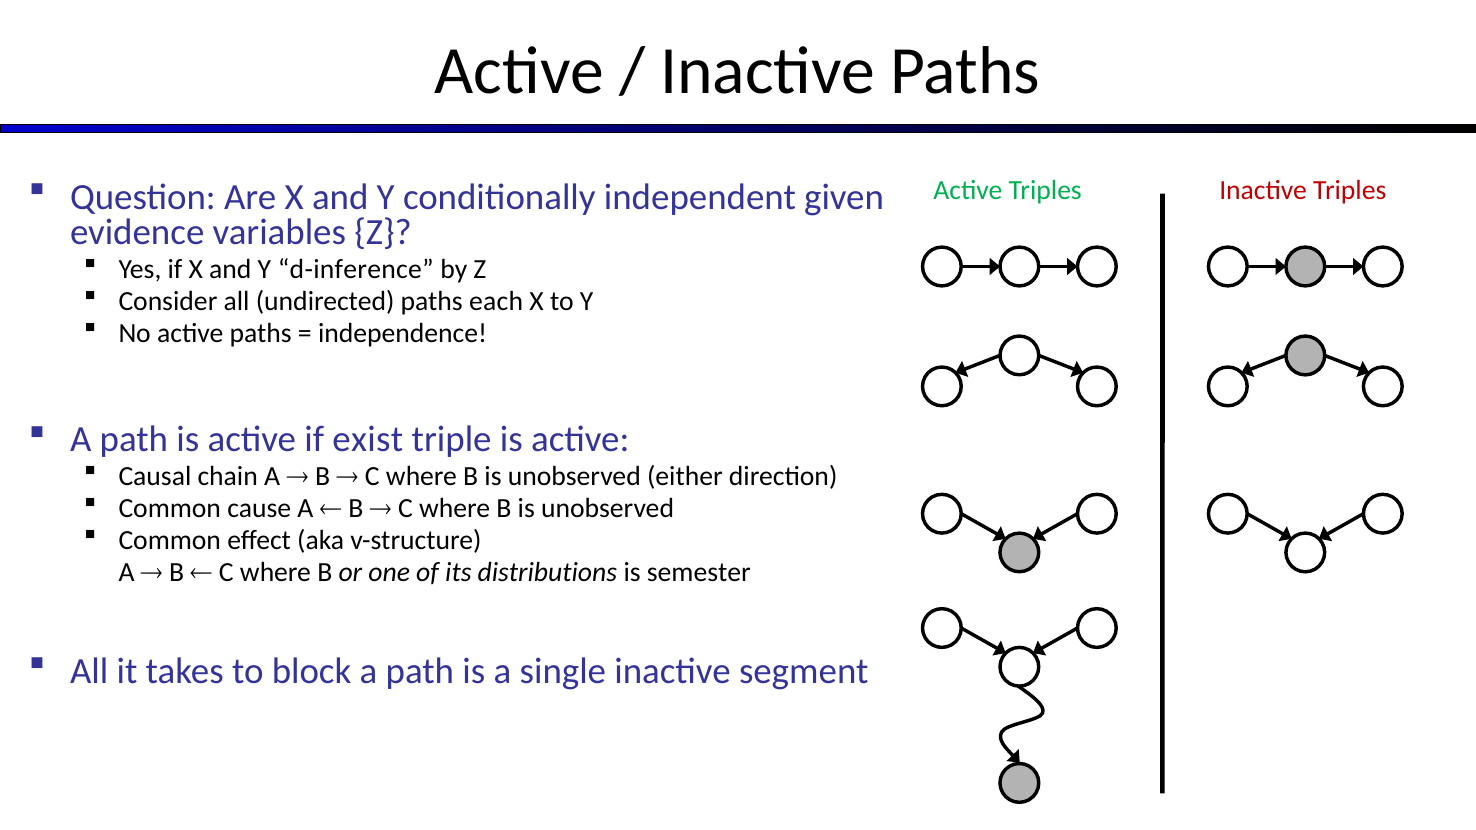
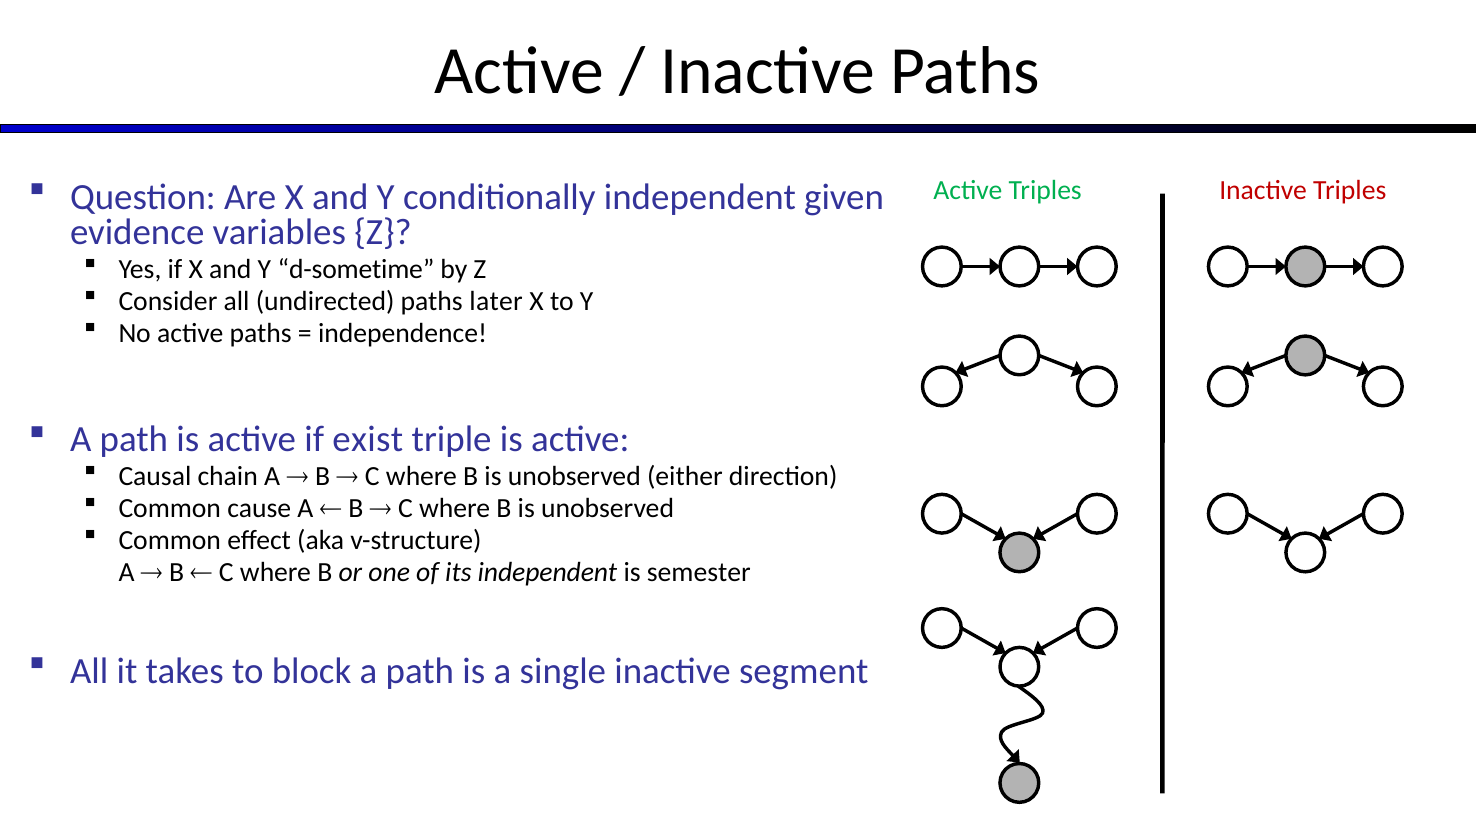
d-inference: d-inference -> d-sometime
each: each -> later
its distributions: distributions -> independent
